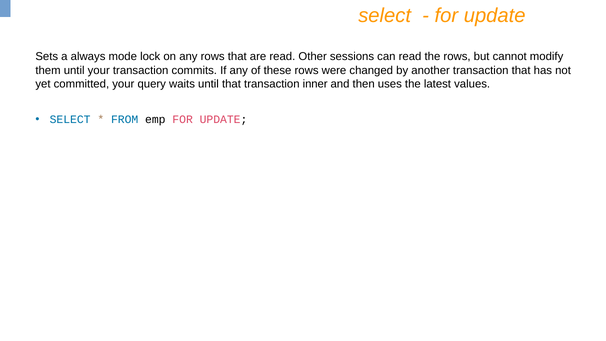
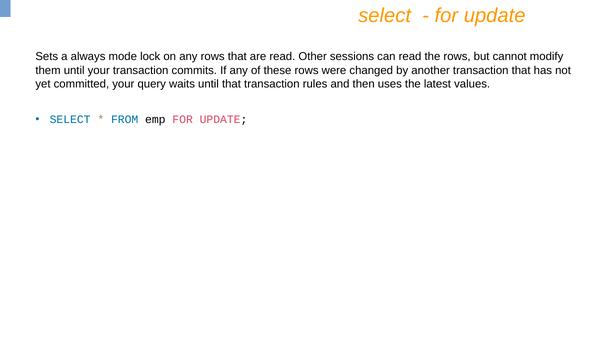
inner: inner -> rules
